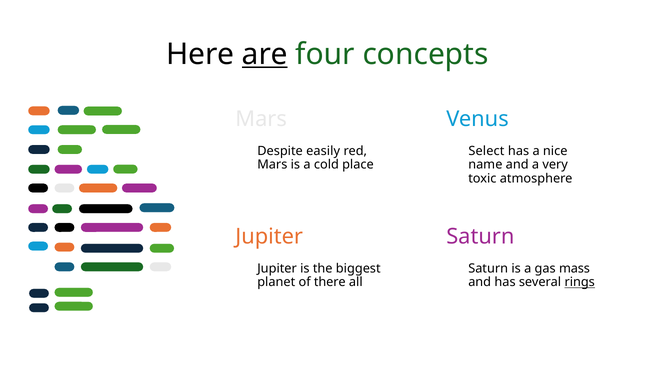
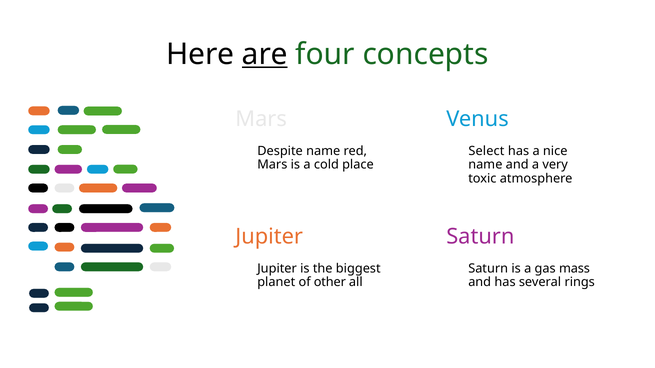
Despite easily: easily -> name
there: there -> other
rings underline: present -> none
